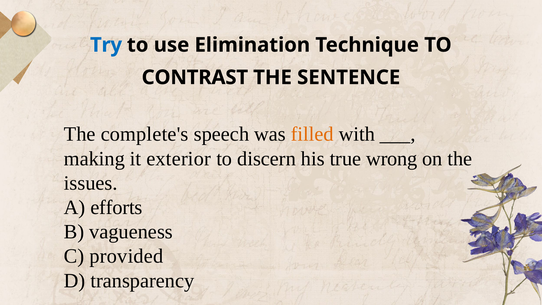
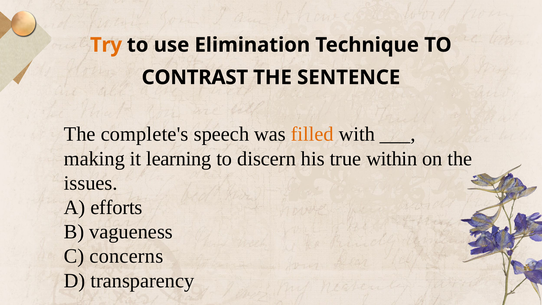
Try colour: blue -> orange
exterior: exterior -> learning
wrong: wrong -> within
provided: provided -> concerns
